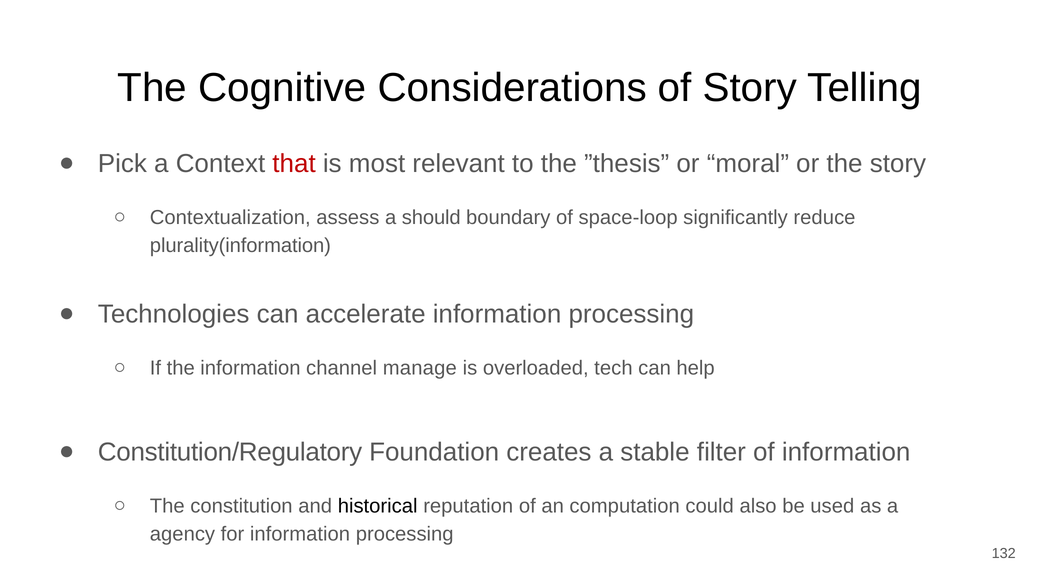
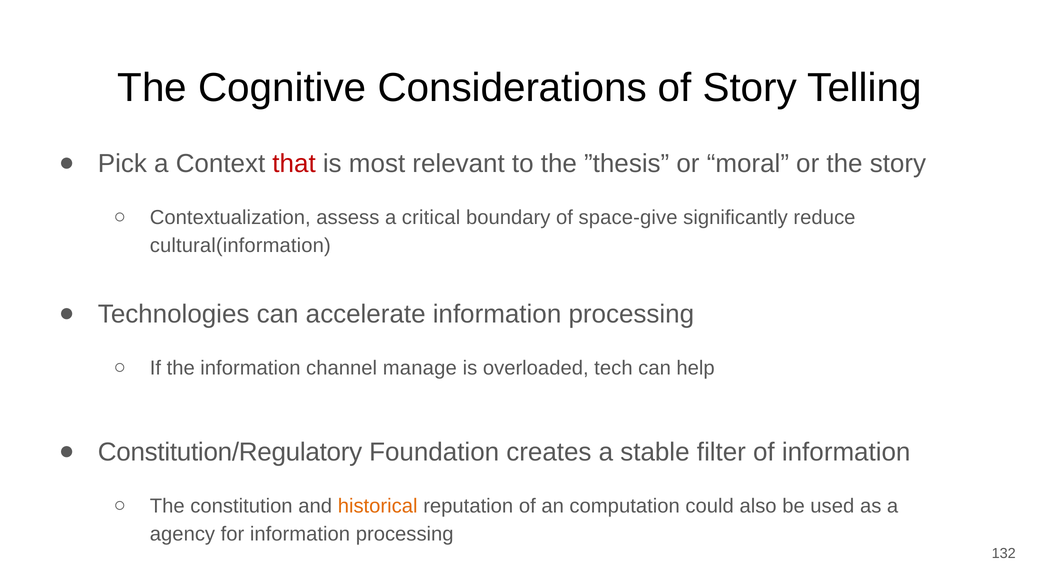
should: should -> critical
space-loop: space-loop -> space-give
plurality(information: plurality(information -> cultural(information
historical colour: black -> orange
